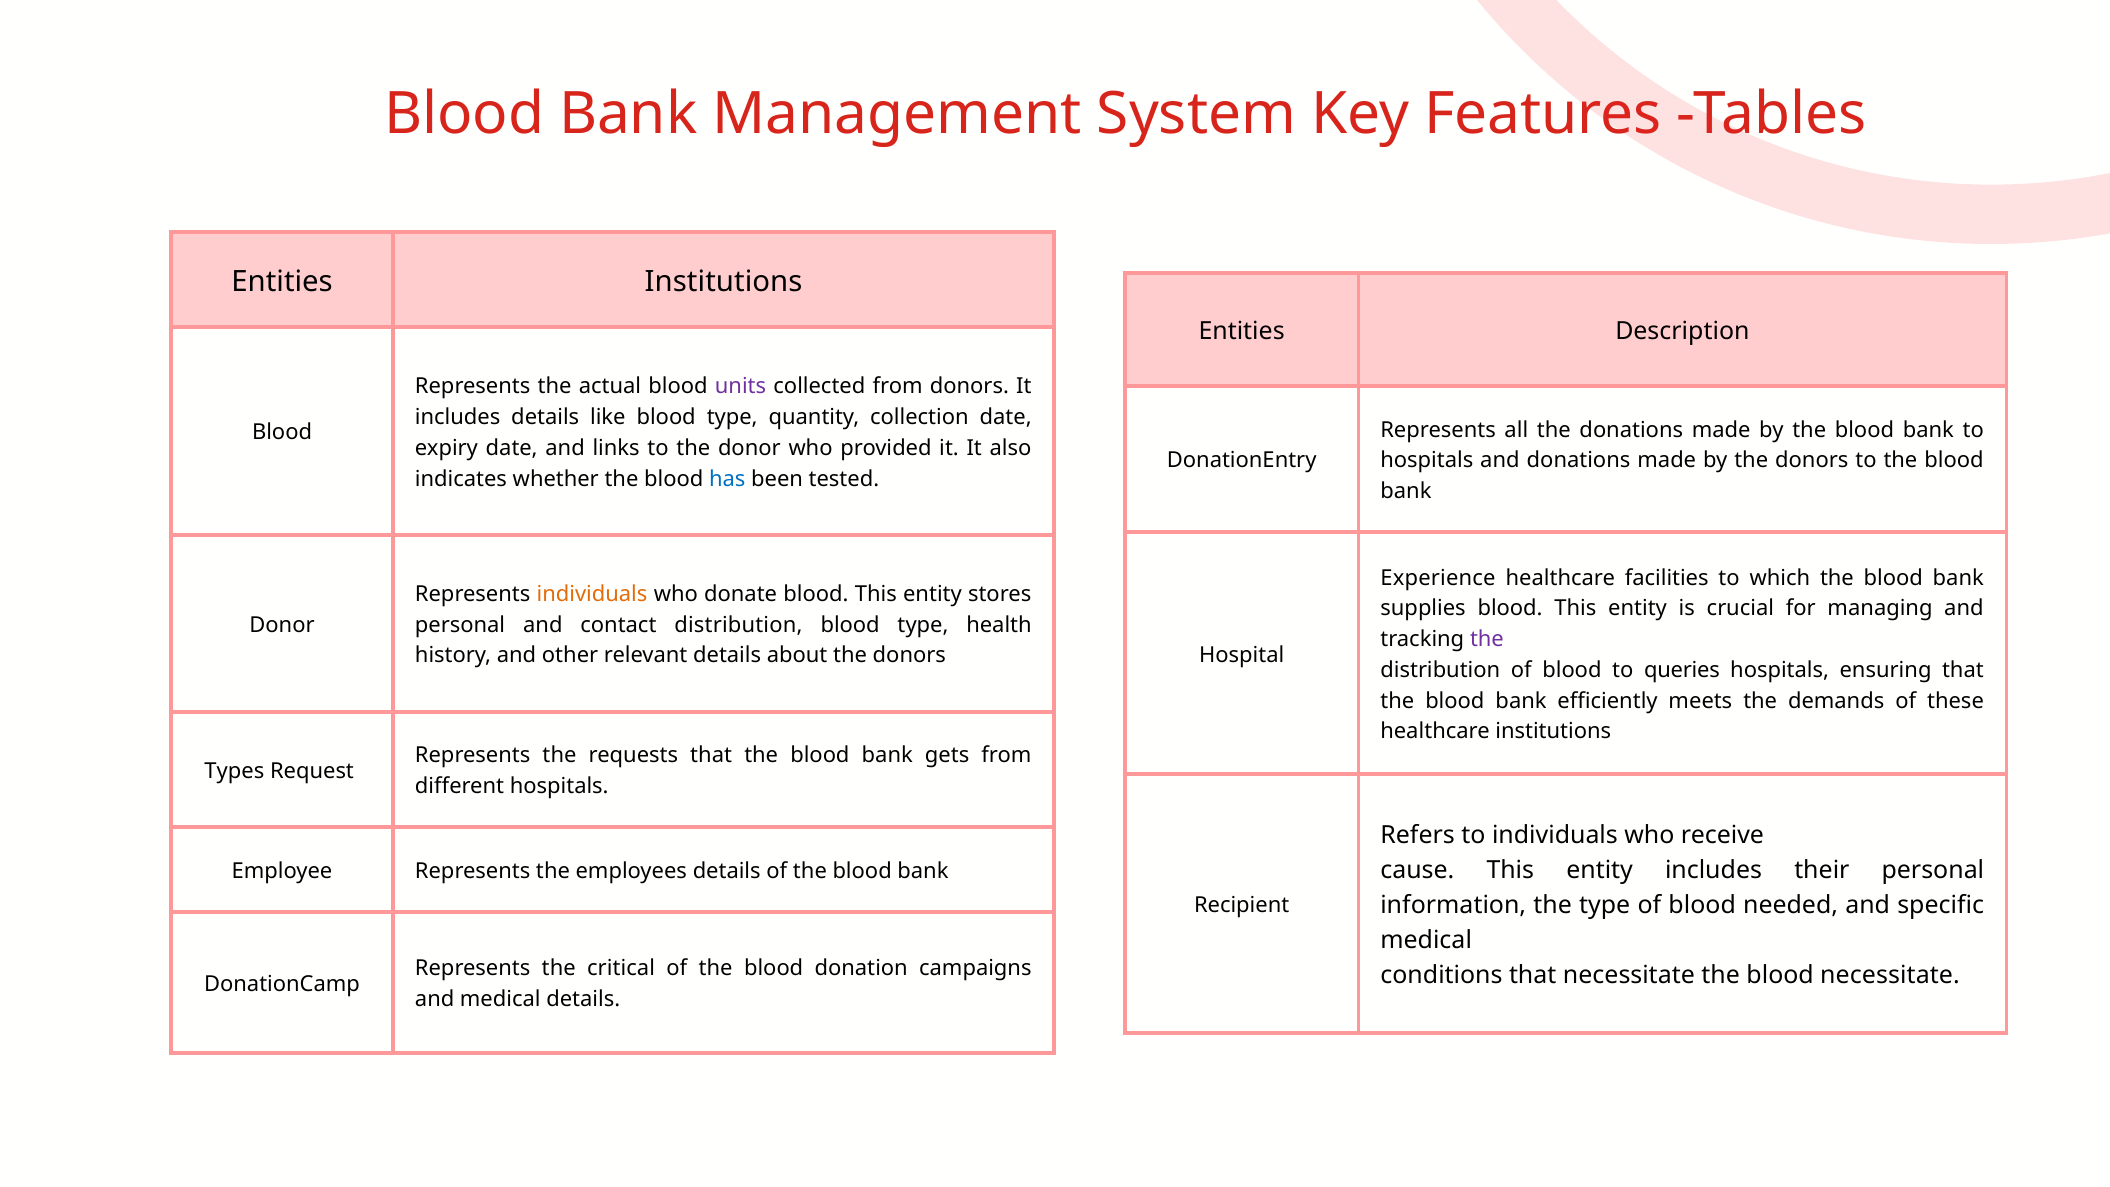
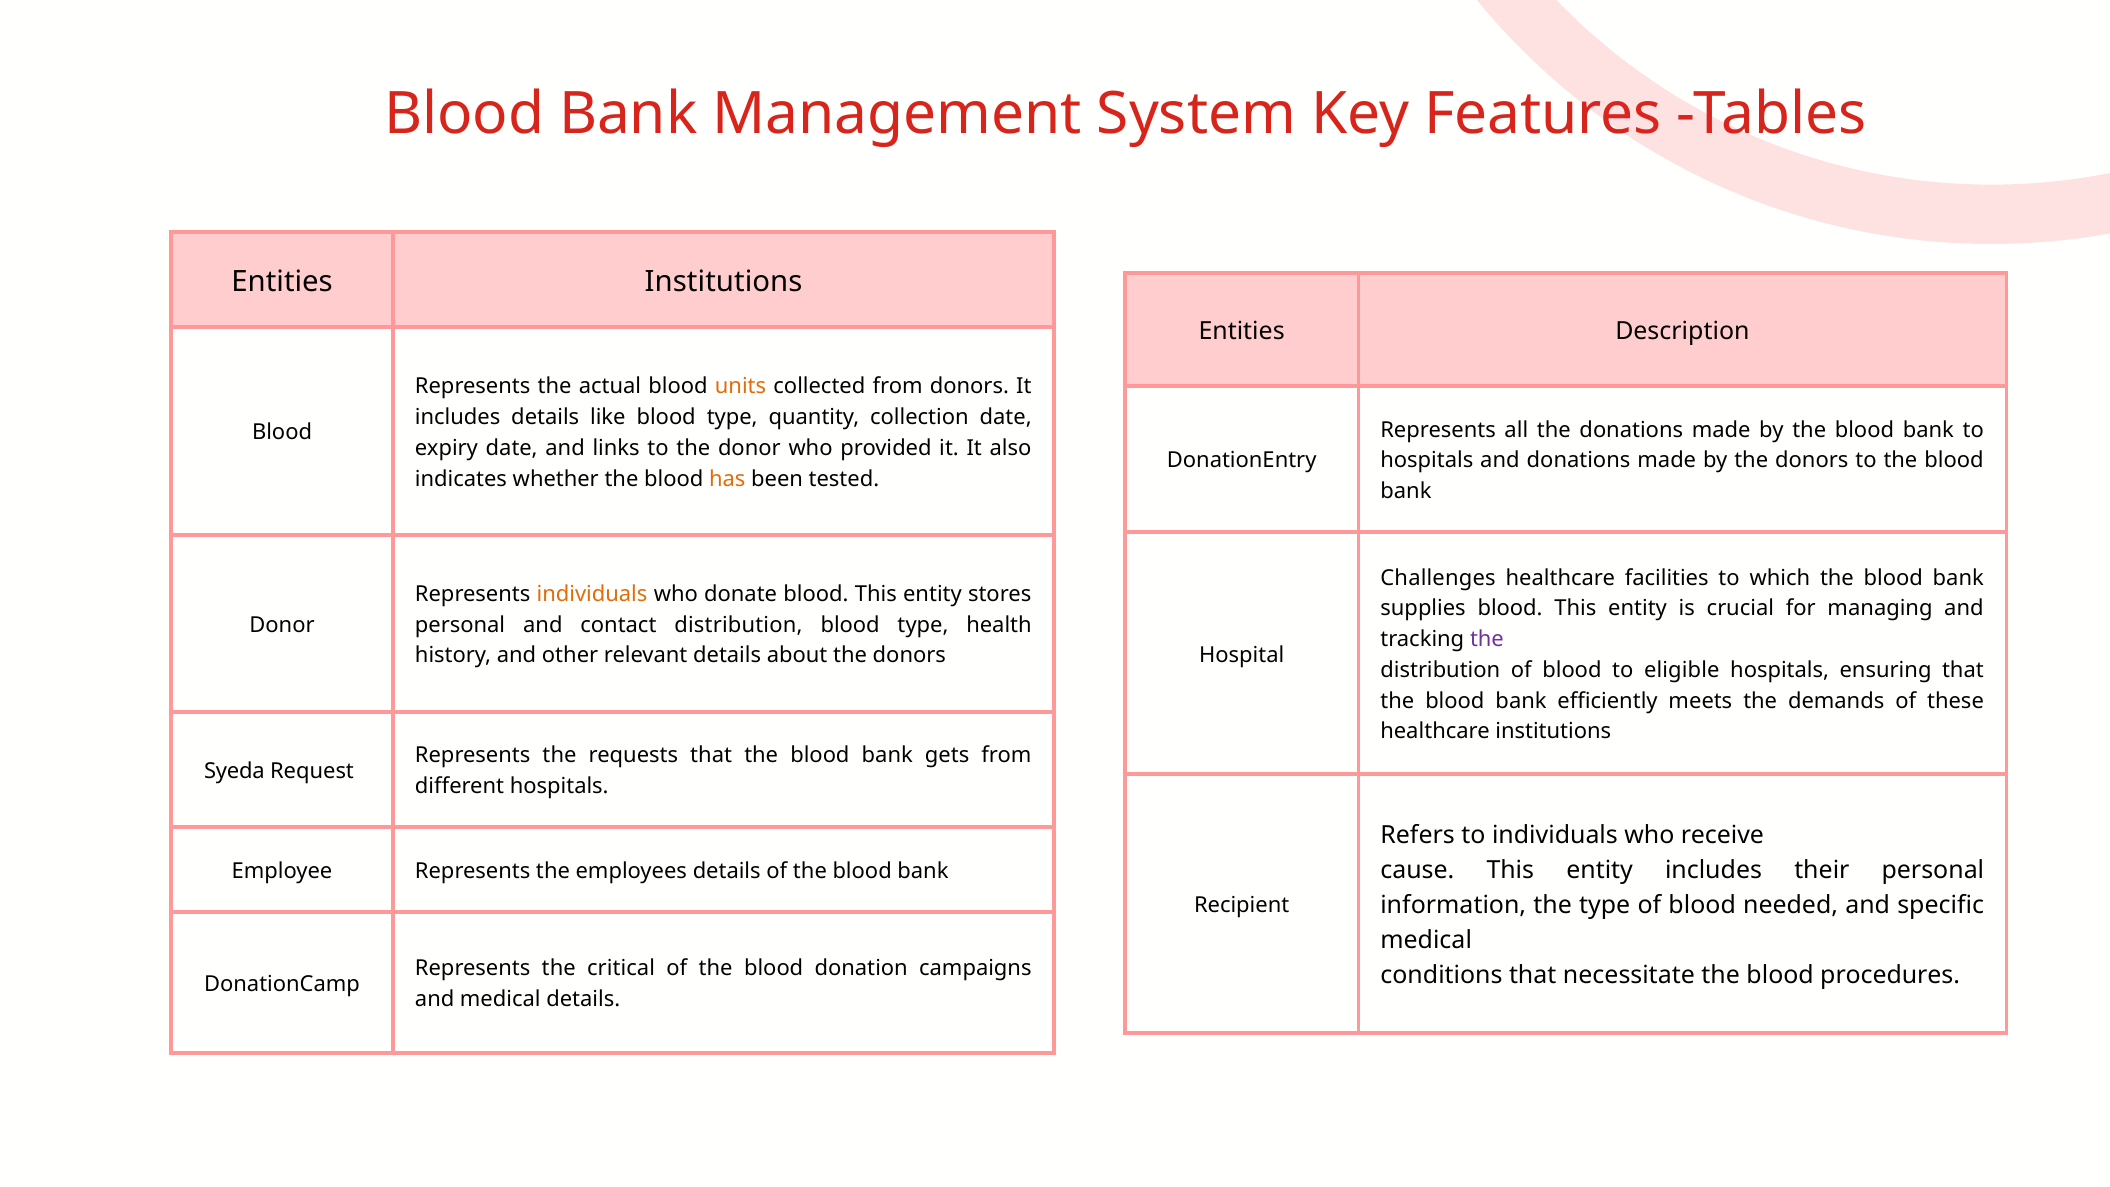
units colour: purple -> orange
has colour: blue -> orange
Experience: Experience -> Challenges
queries: queries -> eligible
Types: Types -> Syeda
blood necessitate: necessitate -> procedures
